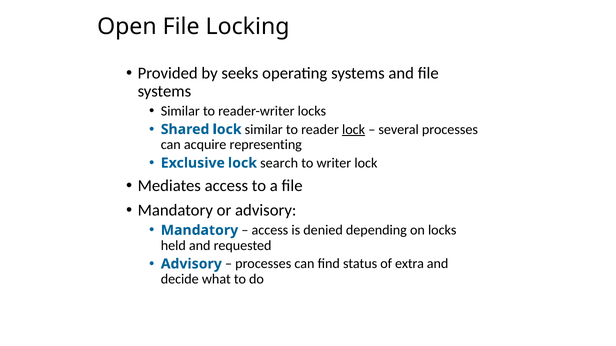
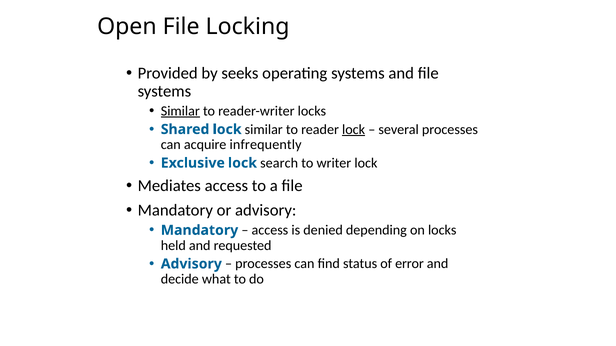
Similar at (180, 111) underline: none -> present
representing: representing -> infrequently
extra: extra -> error
